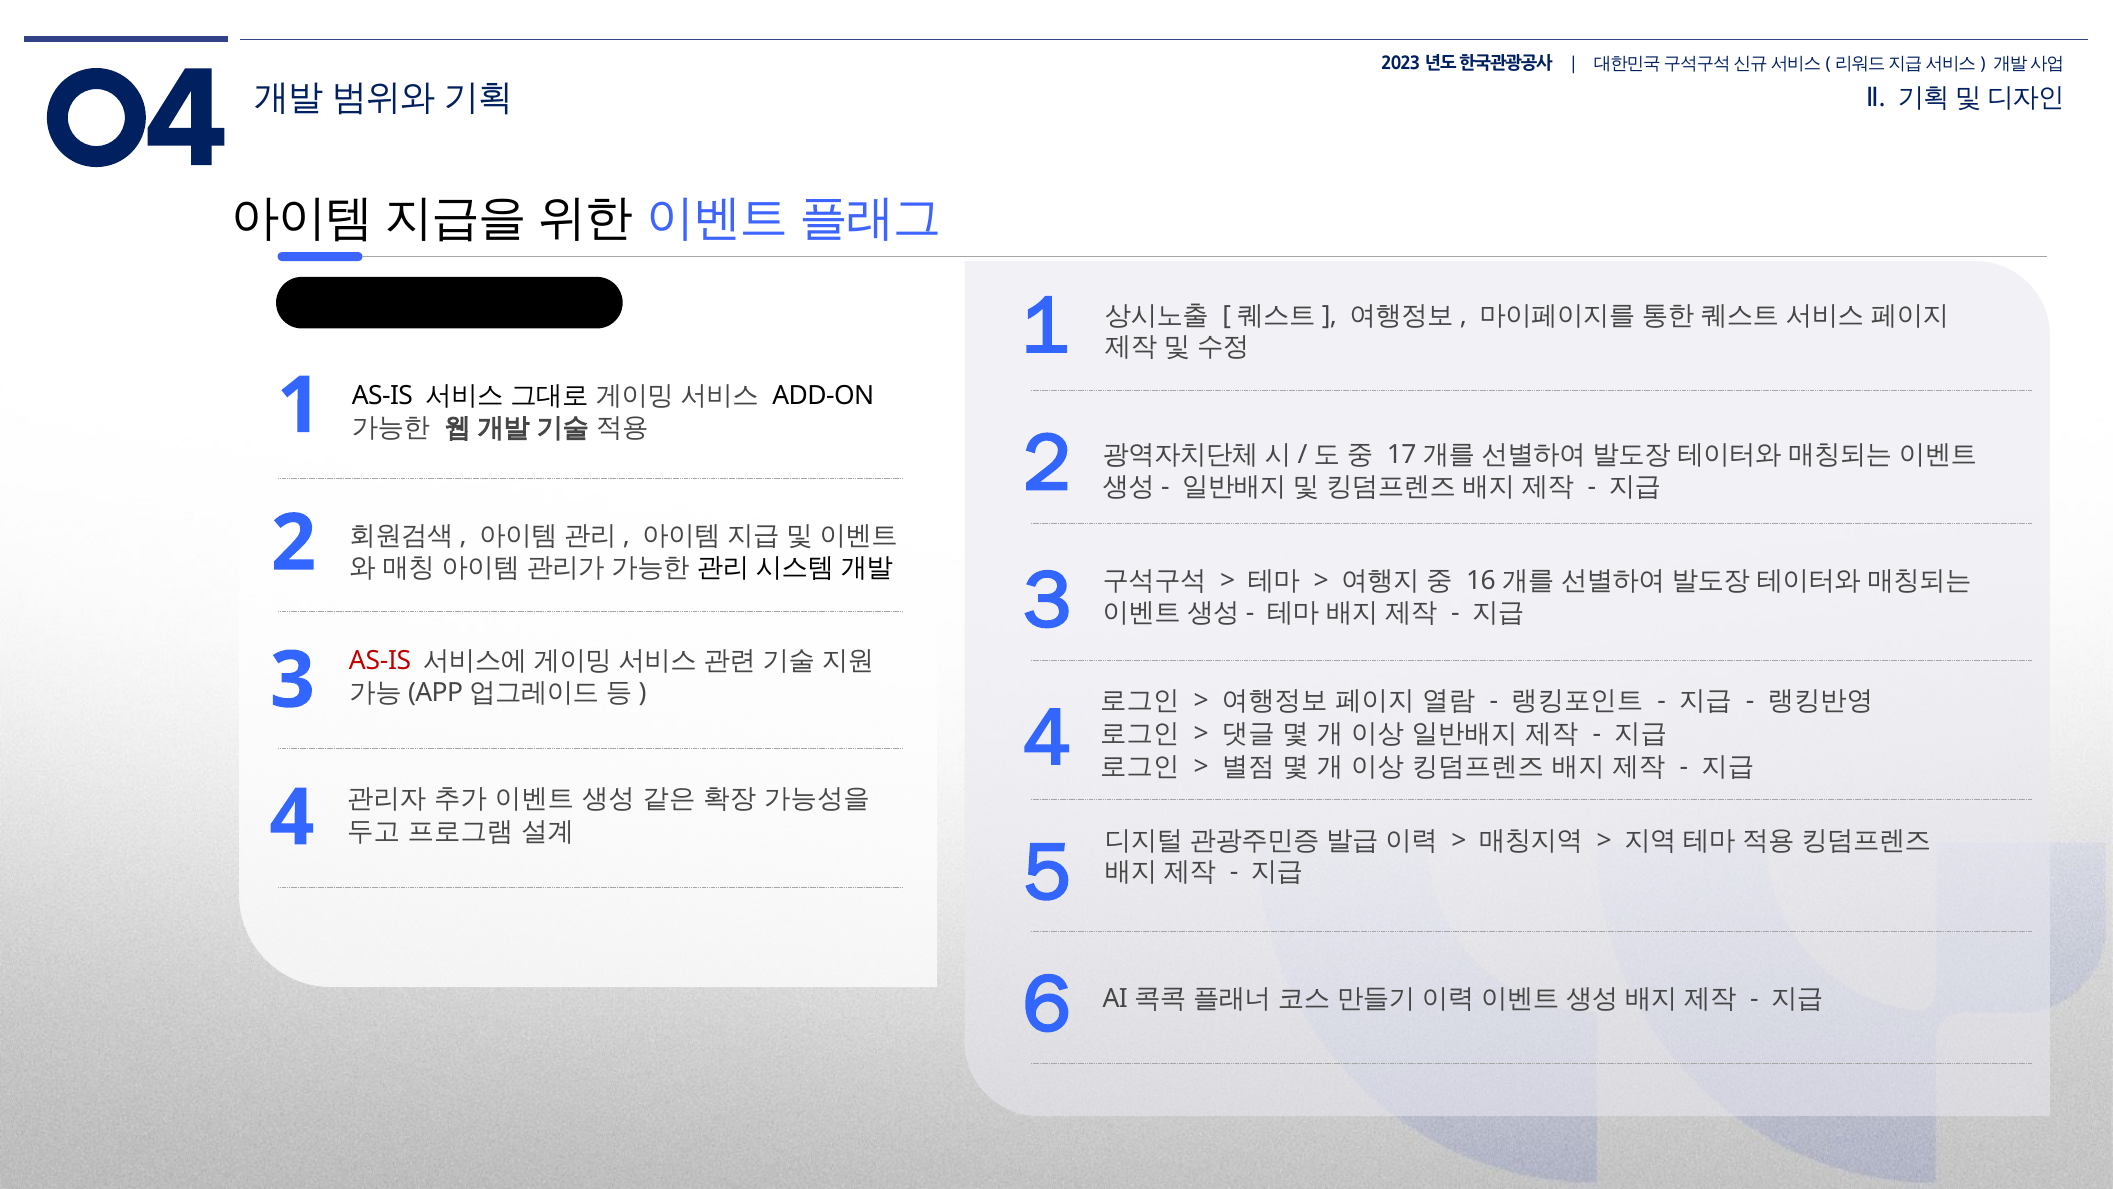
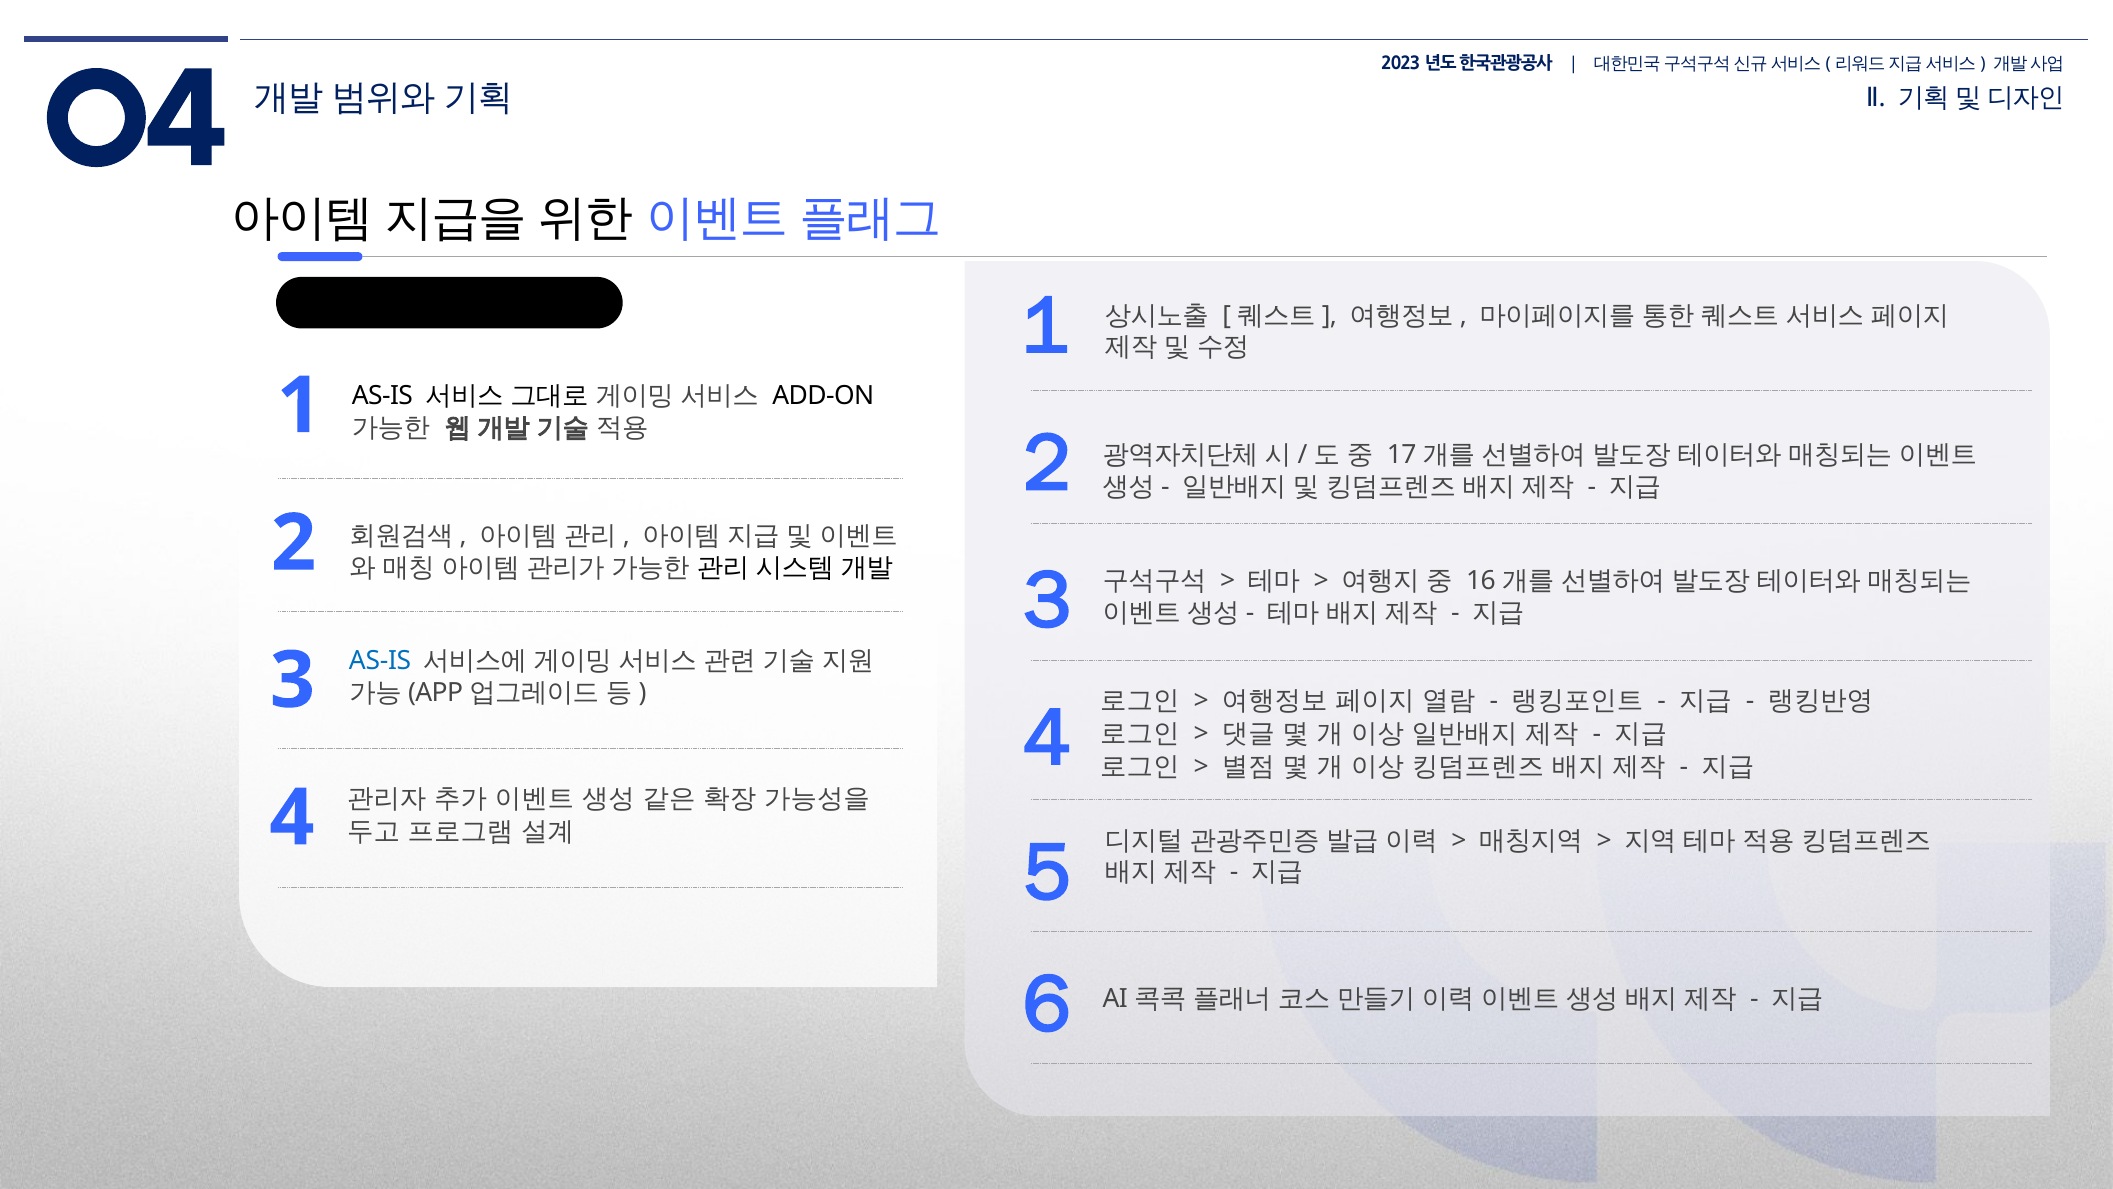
AS-IS at (380, 661) colour: red -> blue
